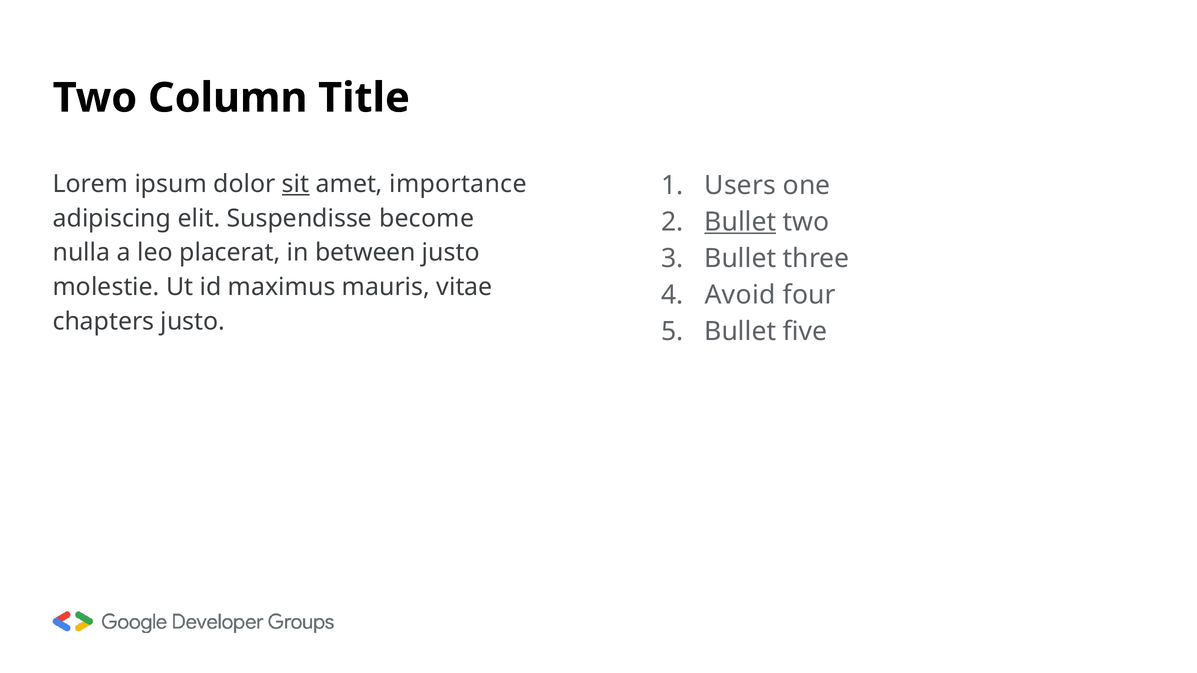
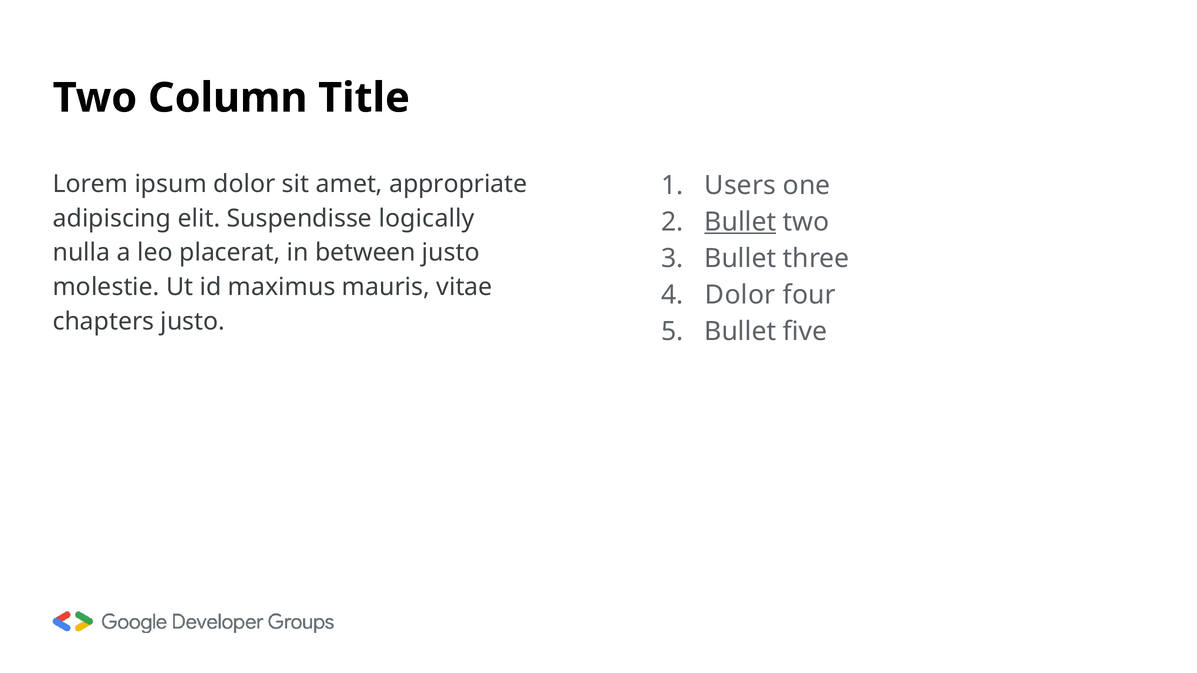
sit underline: present -> none
importance: importance -> appropriate
become: become -> logically
Avoid at (740, 295): Avoid -> Dolor
